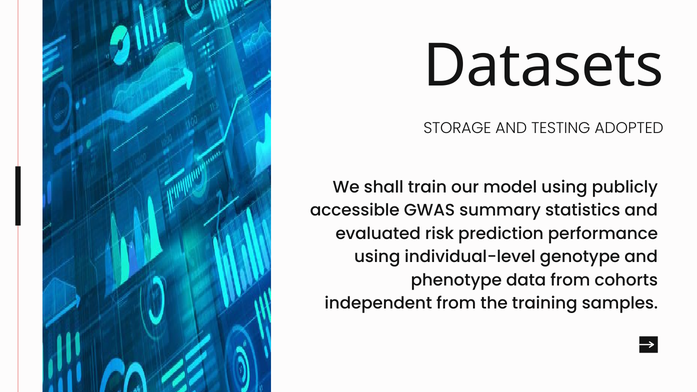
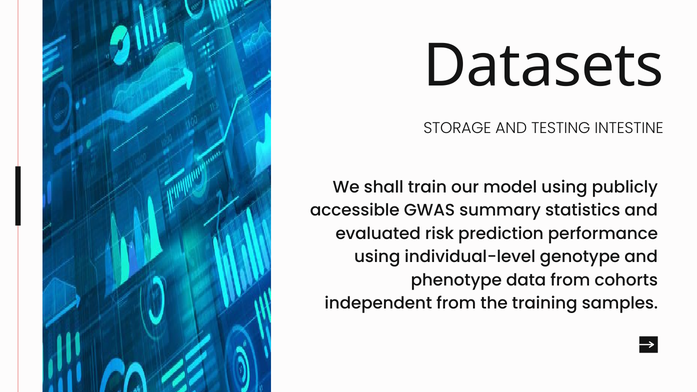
ADOPTED: ADOPTED -> INTESTINE
